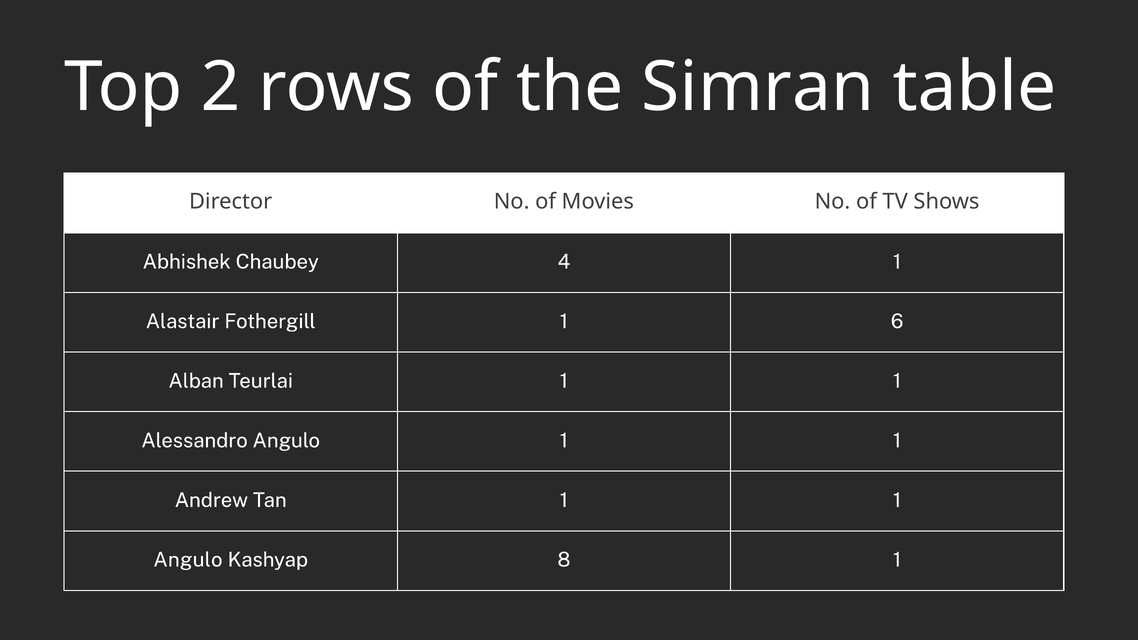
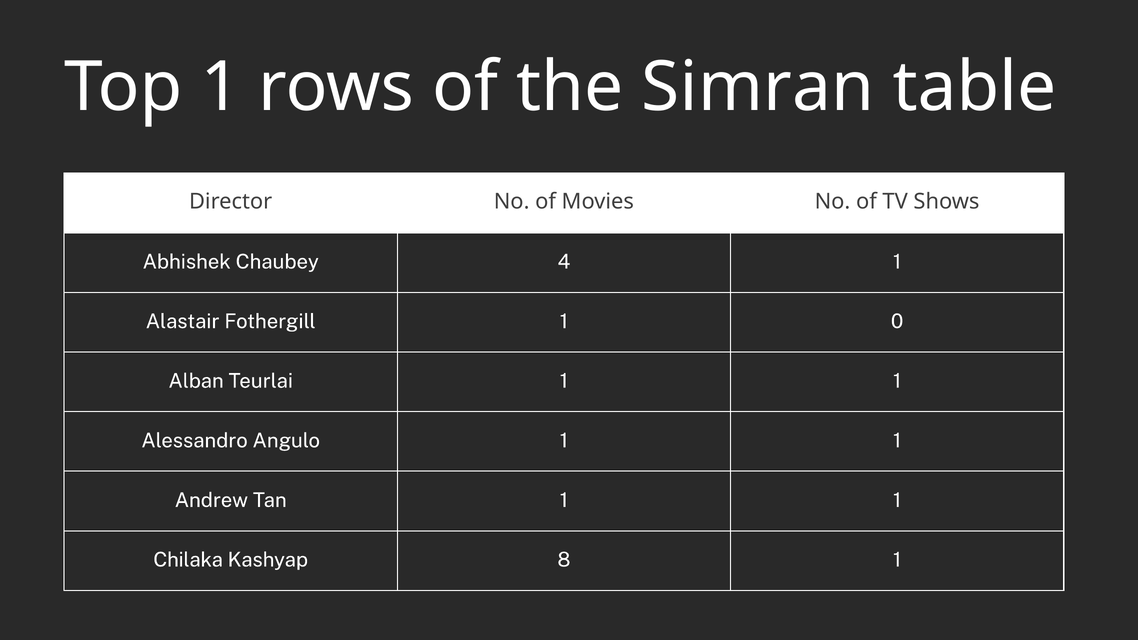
Top 2: 2 -> 1
6: 6 -> 0
Angulo at (188, 560): Angulo -> Chilaka
